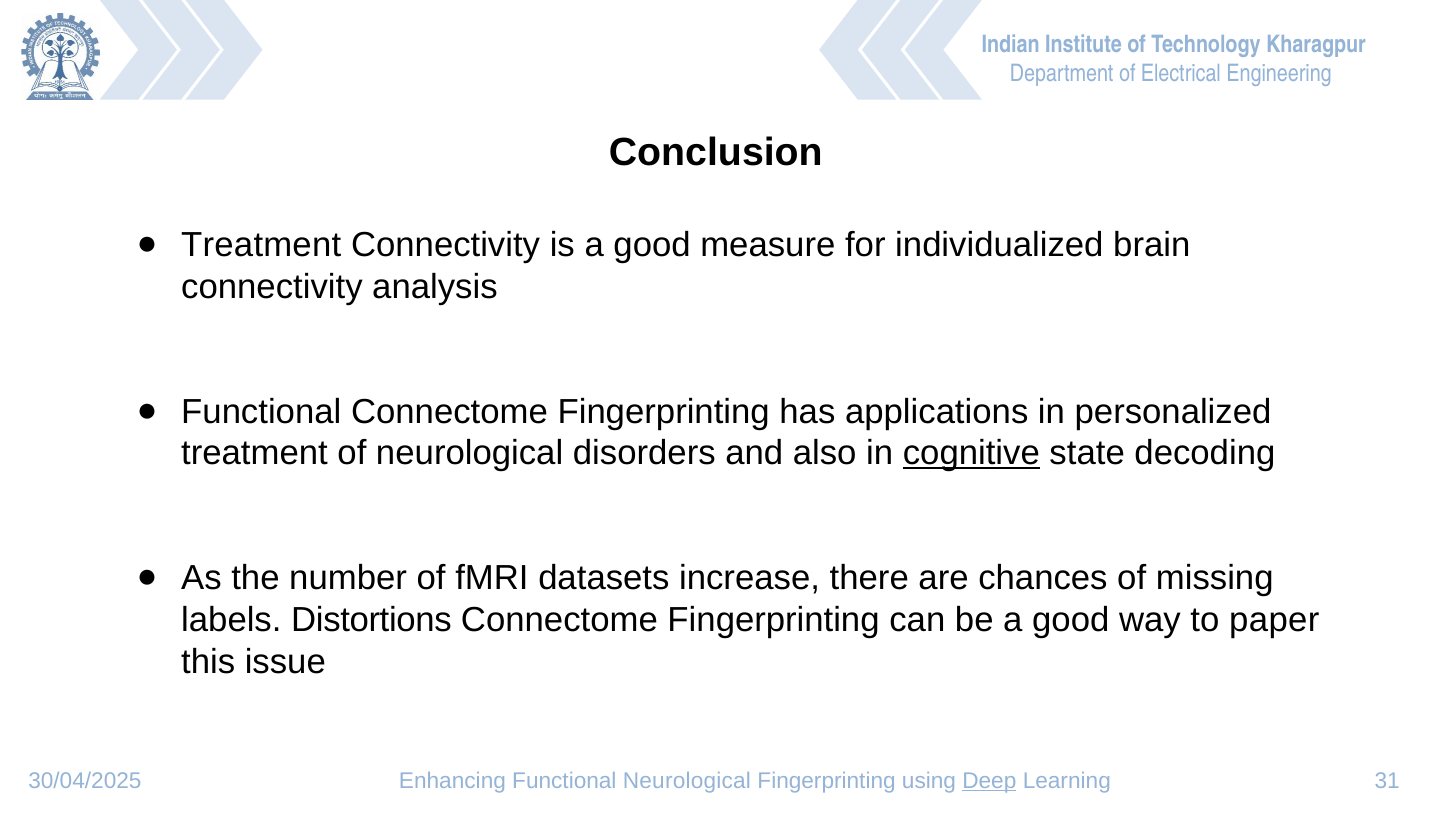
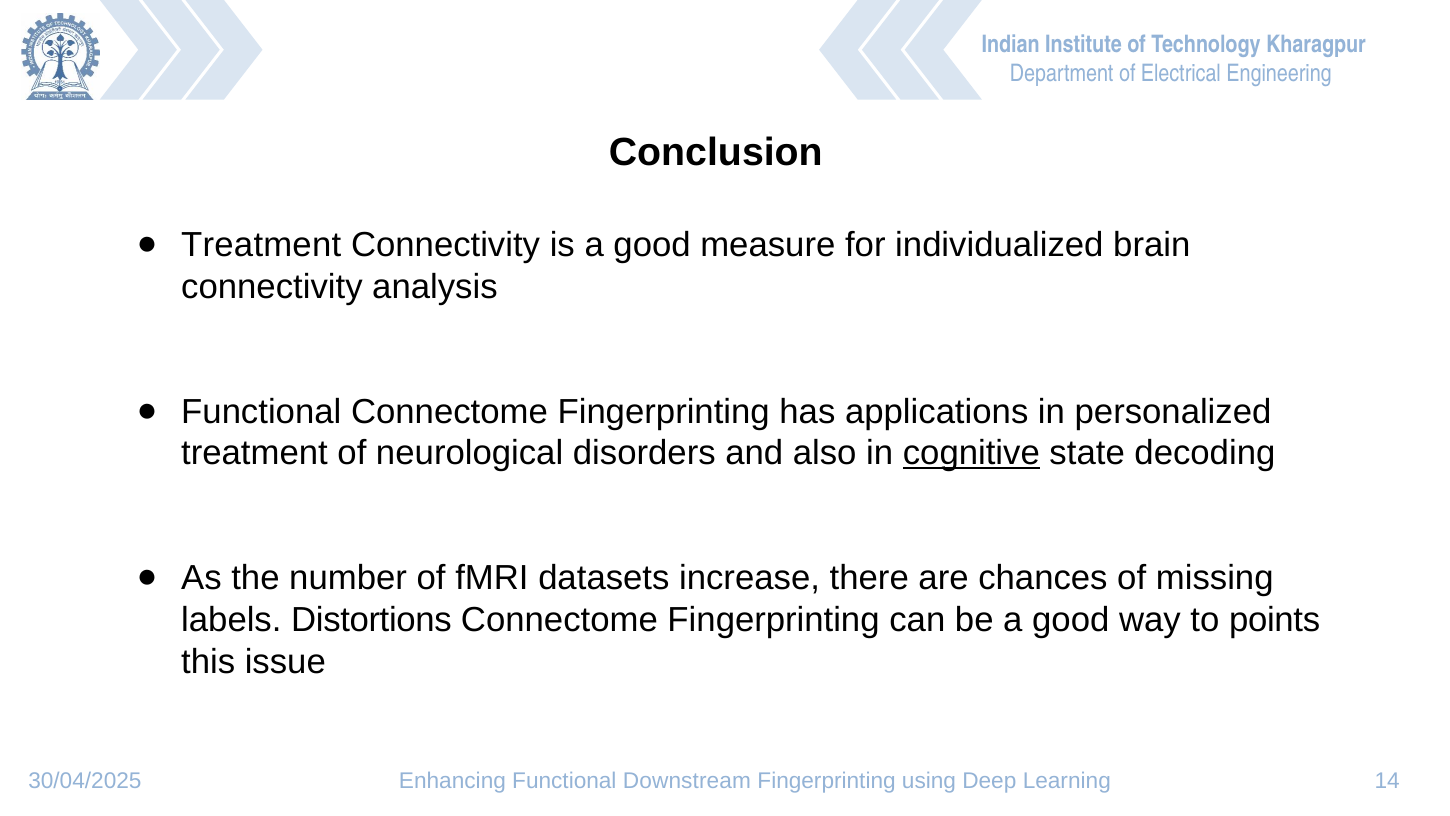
paper: paper -> points
Functional Neurological: Neurological -> Downstream
Deep underline: present -> none
31: 31 -> 14
